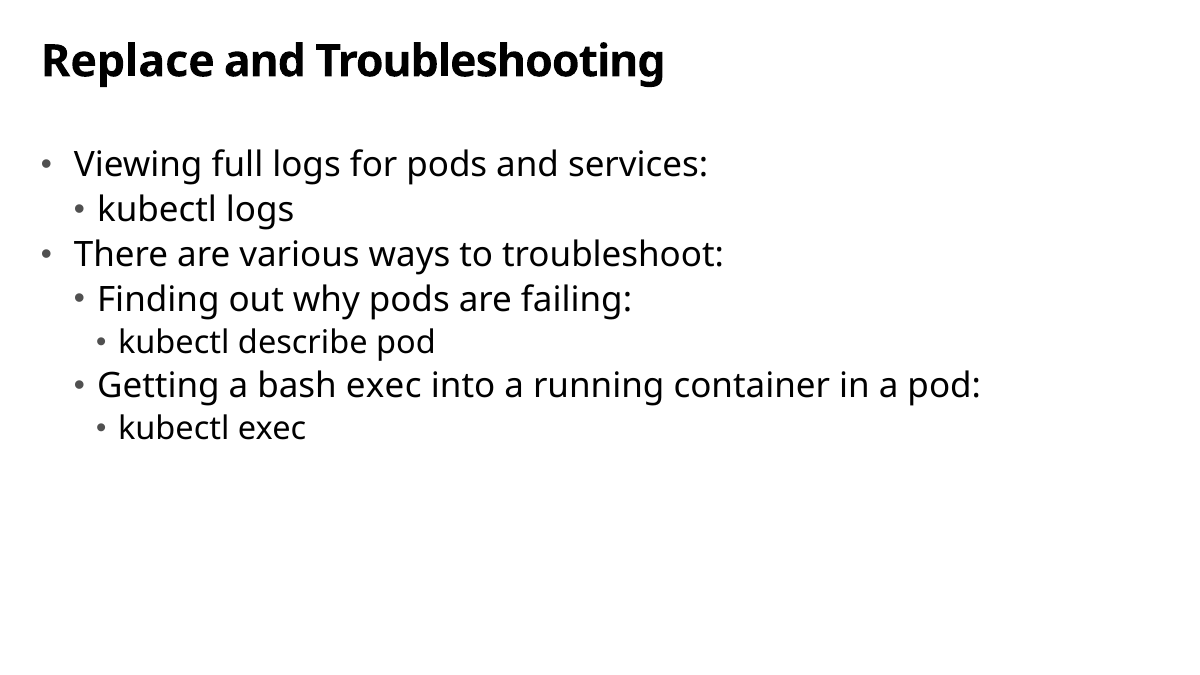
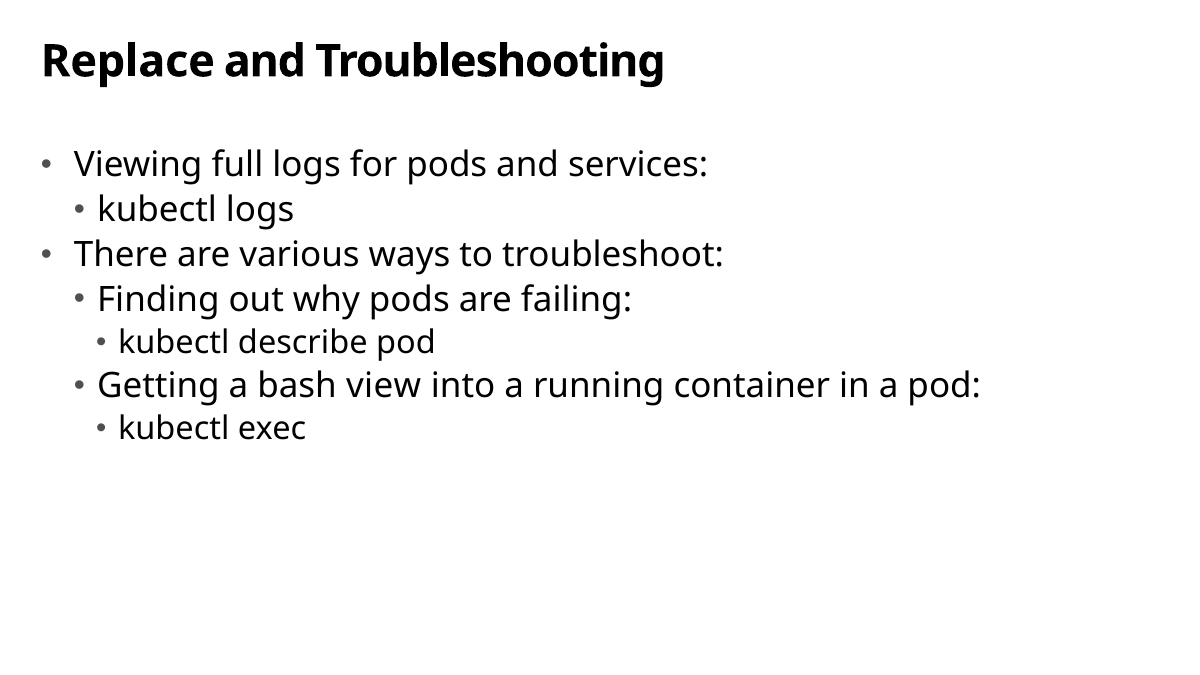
bash exec: exec -> view
